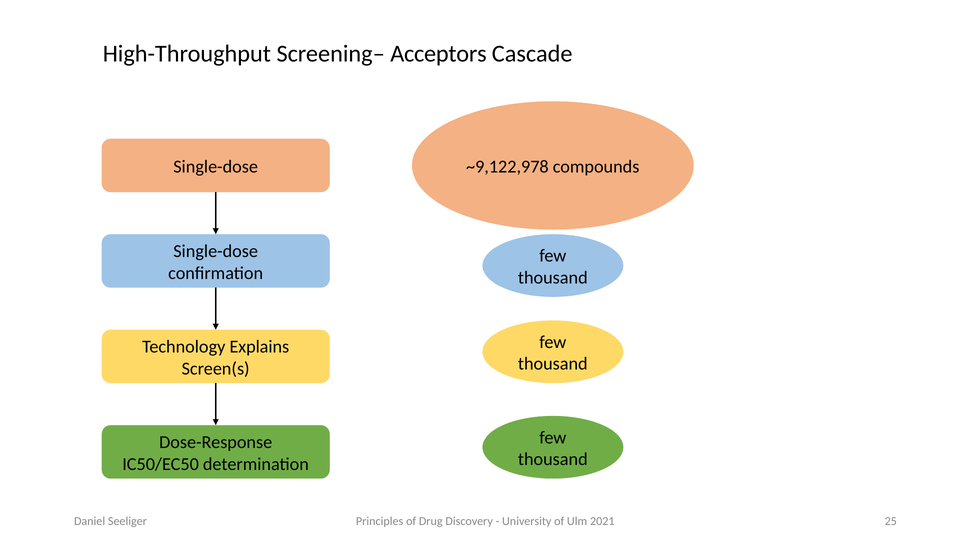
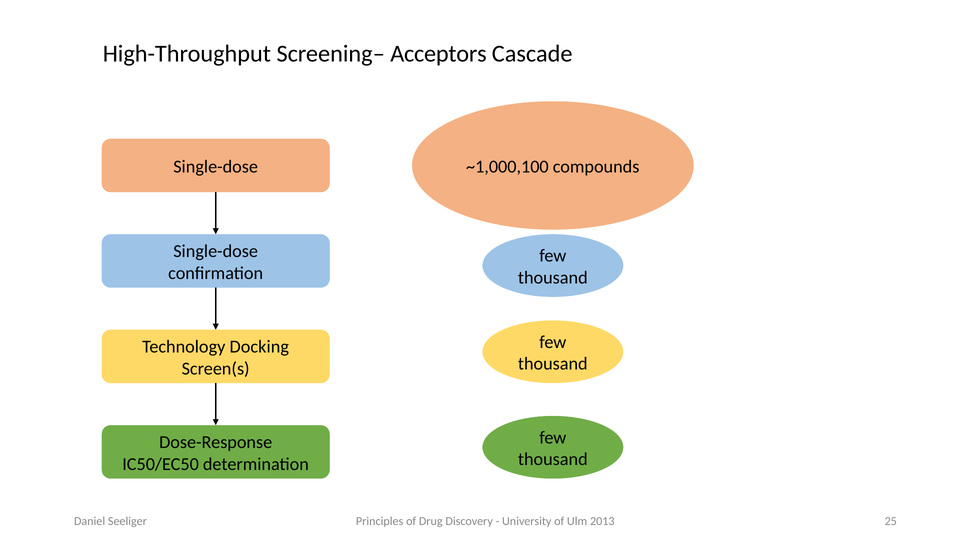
~9,122,978: ~9,122,978 -> ~1,000,100
Explains: Explains -> Docking
2021: 2021 -> 2013
